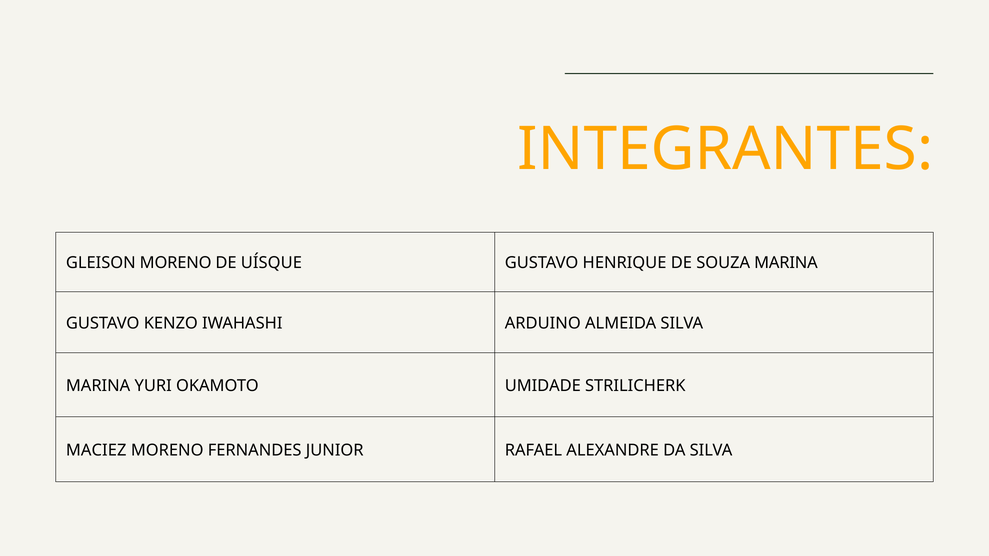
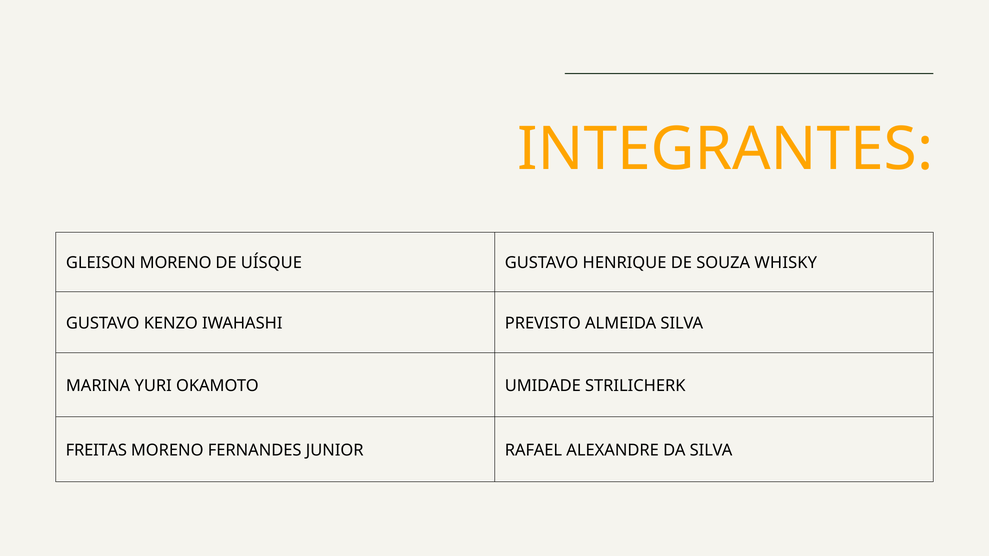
SOUZA MARINA: MARINA -> WHISKY
ARDUINO: ARDUINO -> PREVISTO
MACIEZ: MACIEZ -> FREITAS
